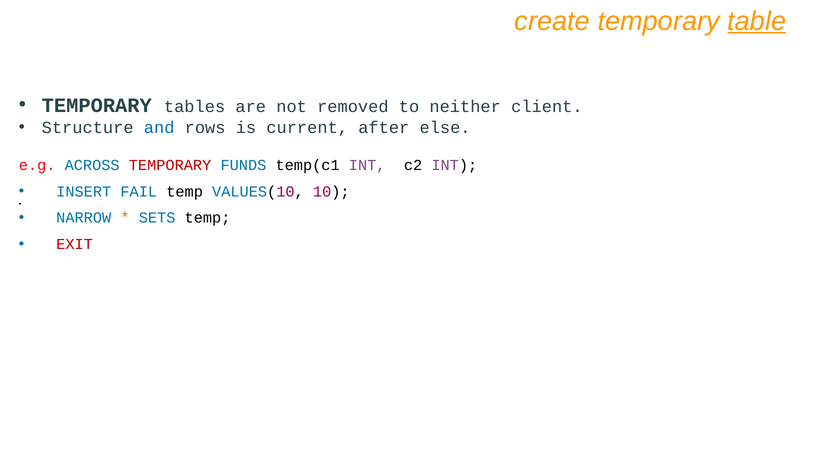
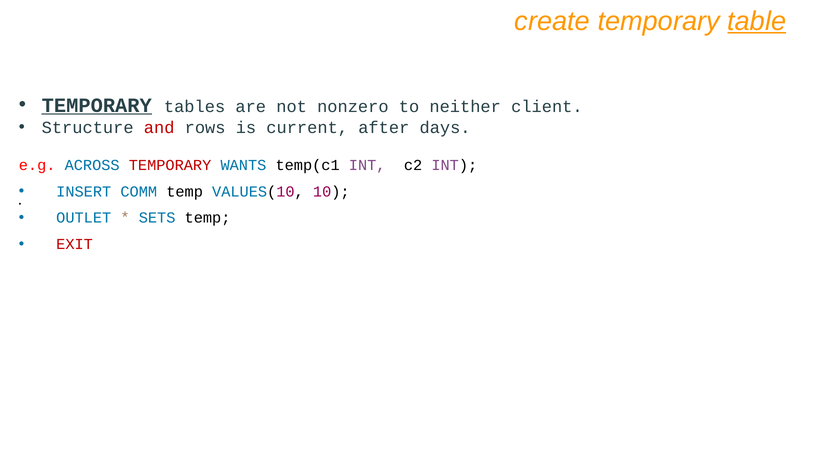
TEMPORARY at (97, 105) underline: none -> present
removed: removed -> nonzero
and colour: blue -> red
else: else -> days
FUNDS: FUNDS -> WANTS
FAIL: FAIL -> COMM
NARROW: NARROW -> OUTLET
